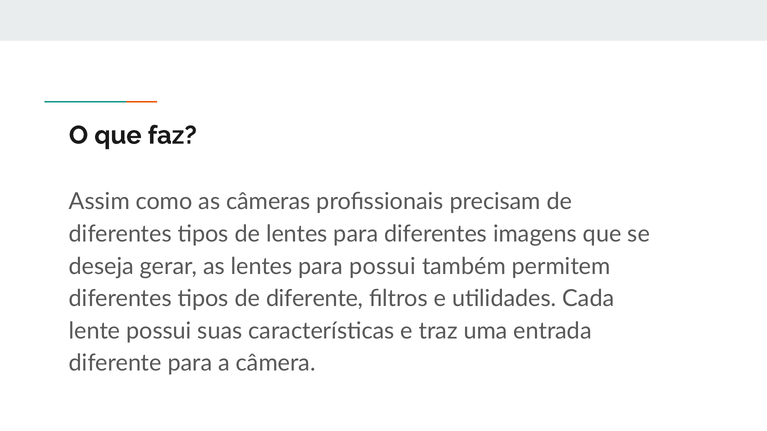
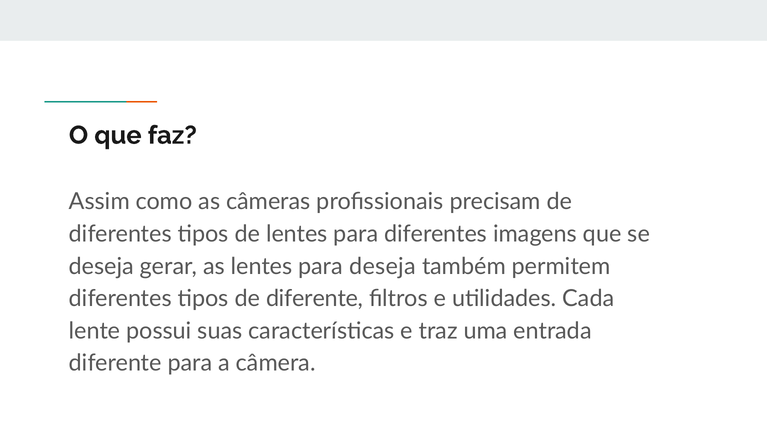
para possui: possui -> deseja
